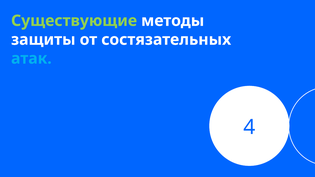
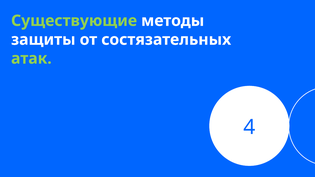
атак colour: light blue -> light green
